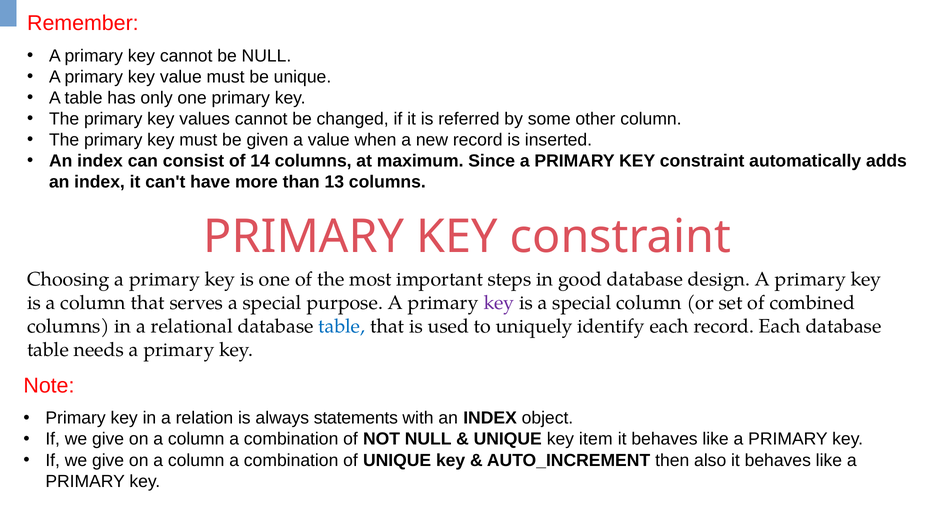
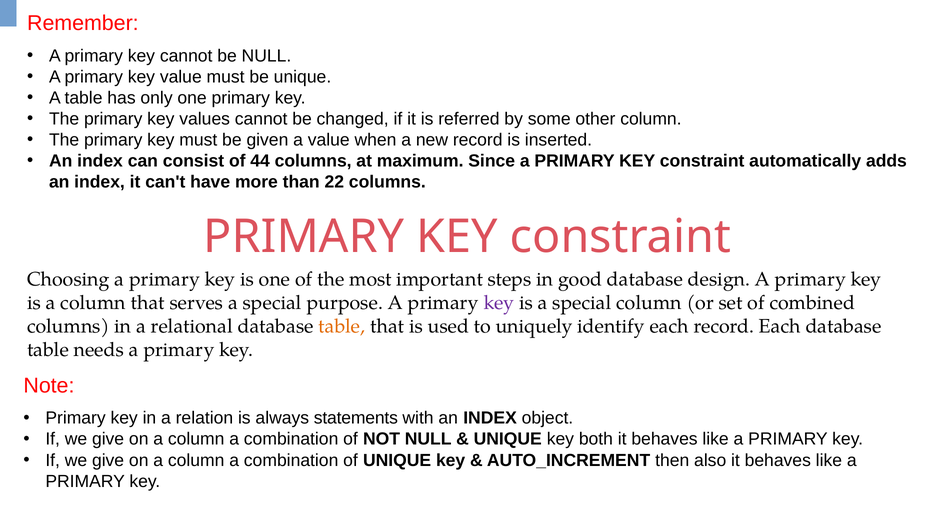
14: 14 -> 44
13: 13 -> 22
table at (342, 326) colour: blue -> orange
item: item -> both
